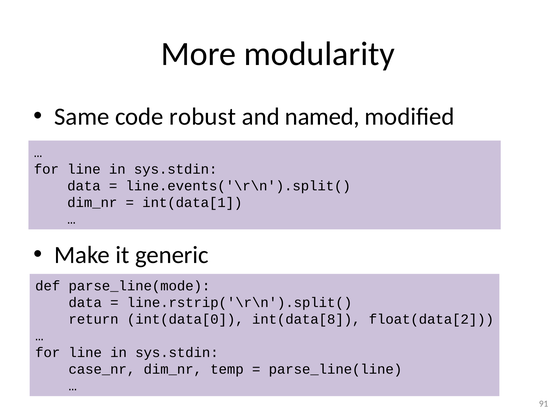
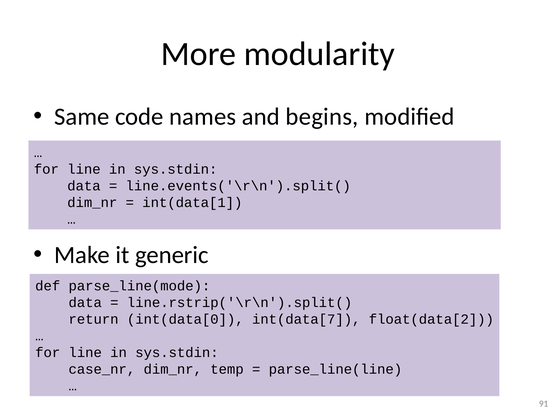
robust: robust -> names
named: named -> begins
int(data[8: int(data[8 -> int(data[7
